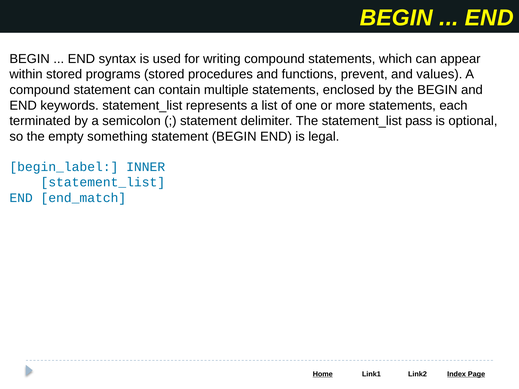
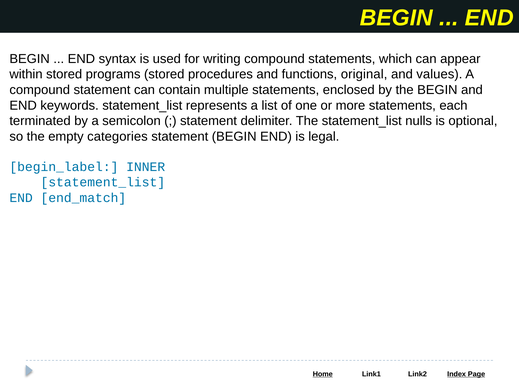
prevent: prevent -> original
pass: pass -> nulls
something: something -> categories
